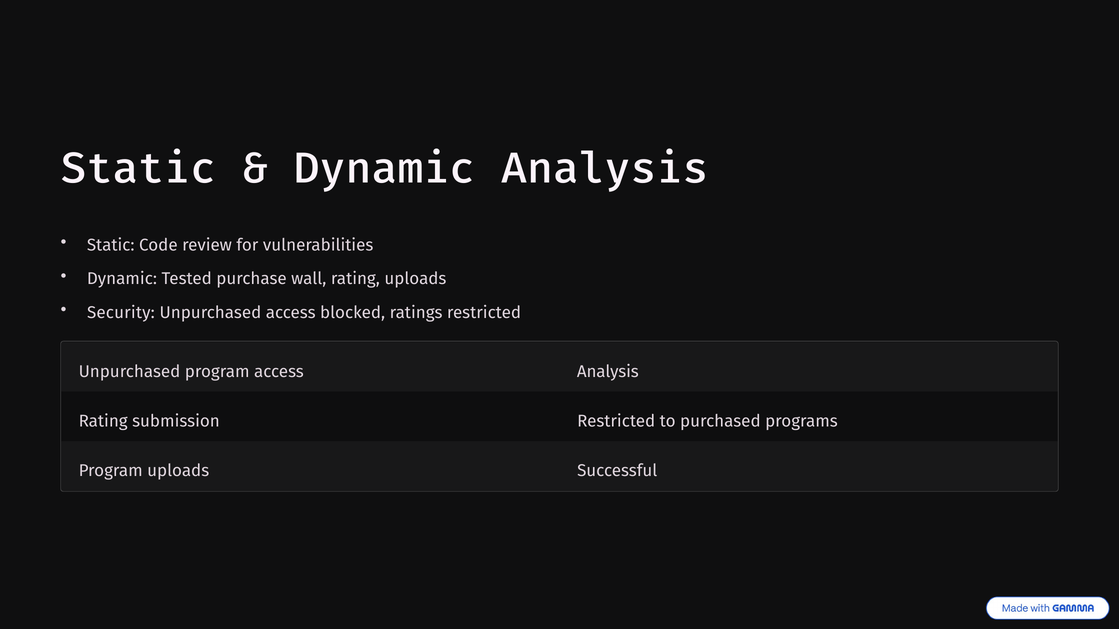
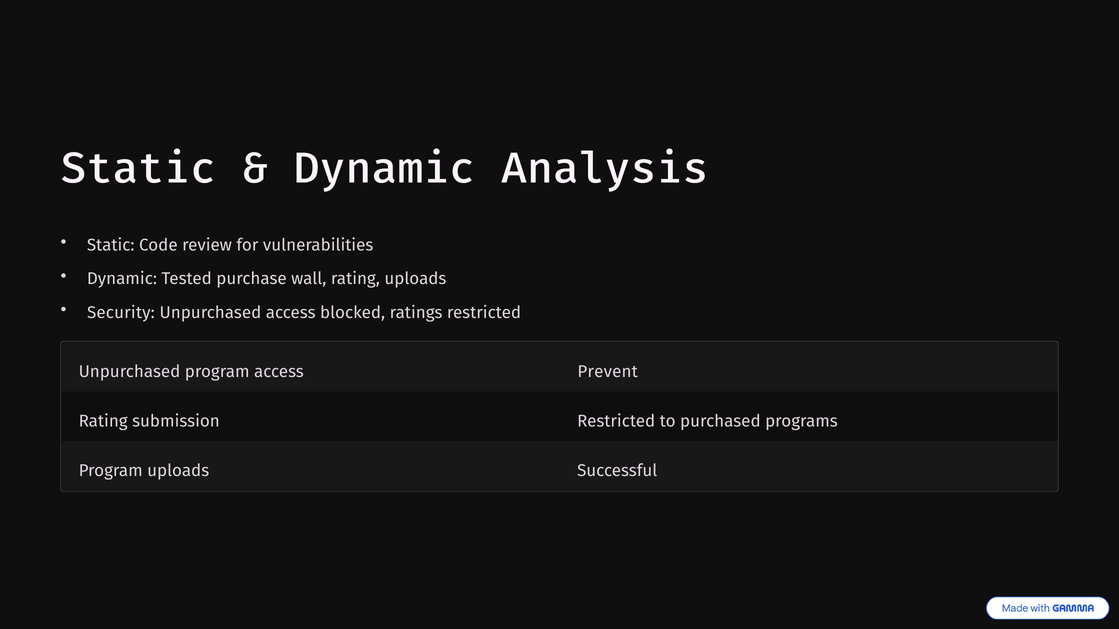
access Analysis: Analysis -> Prevent
